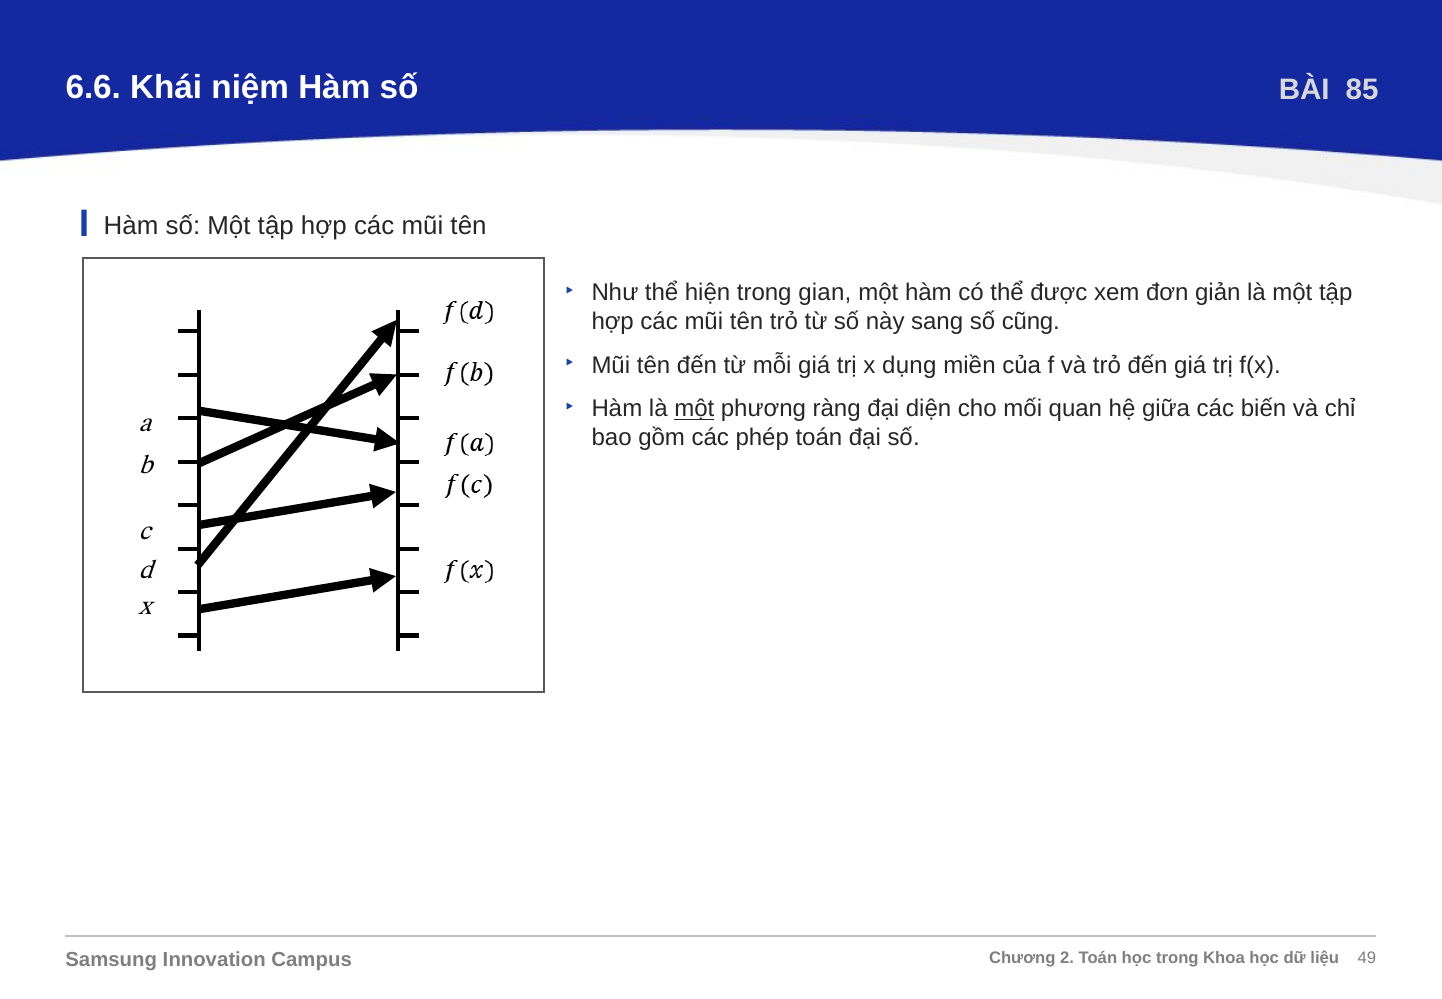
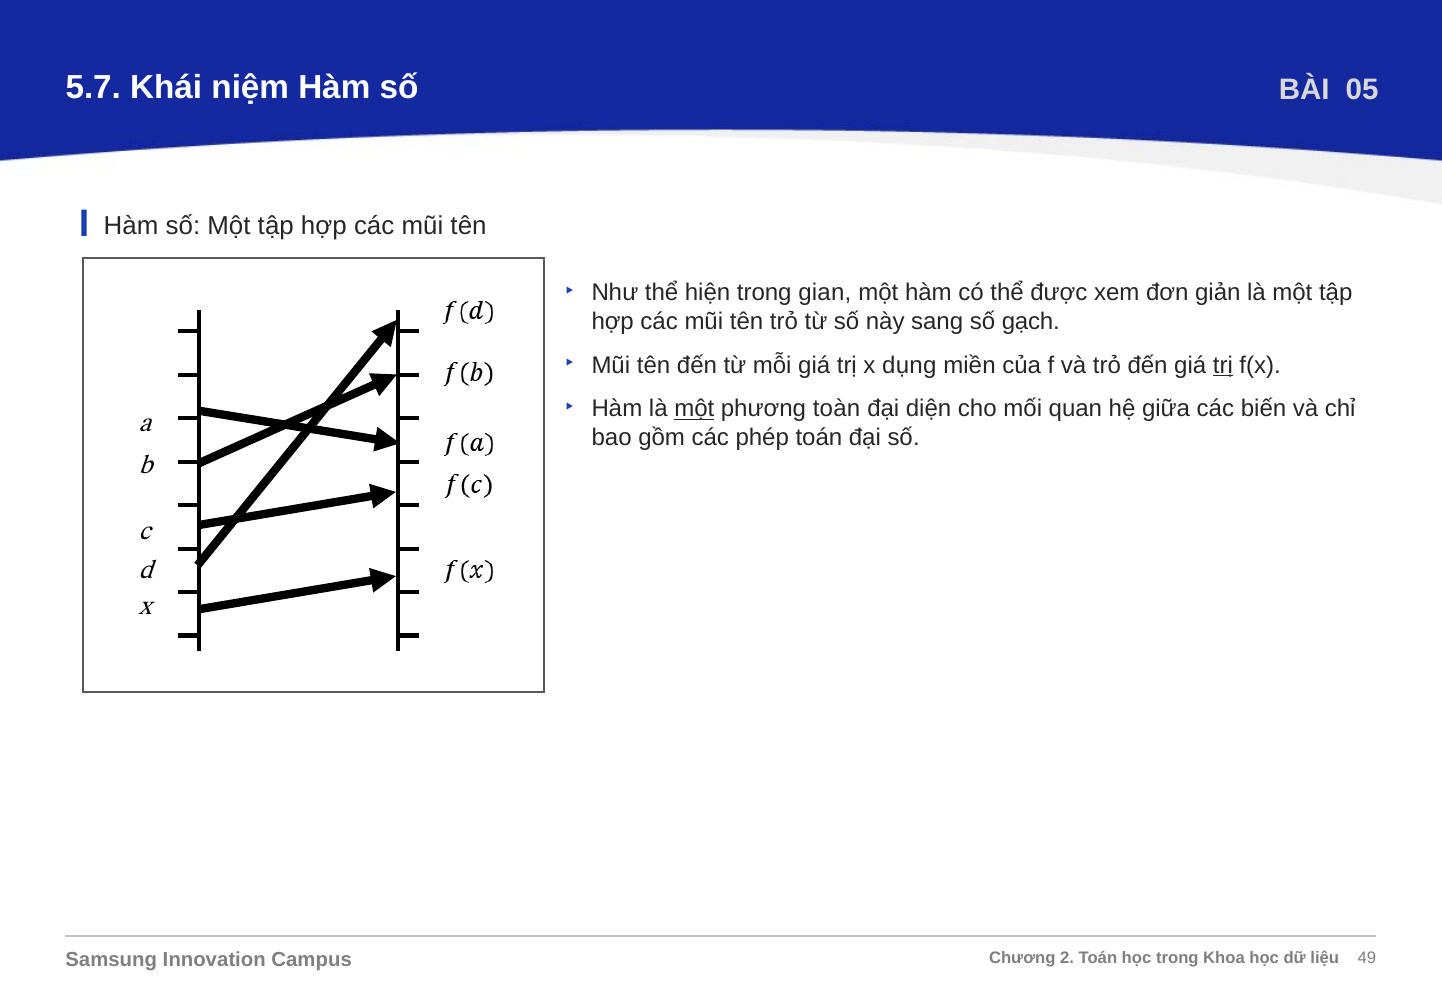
6.6: 6.6 -> 5.7
85: 85 -> 05
cũng: cũng -> gạch
trị at (1223, 365) underline: none -> present
ràng: ràng -> toàn
